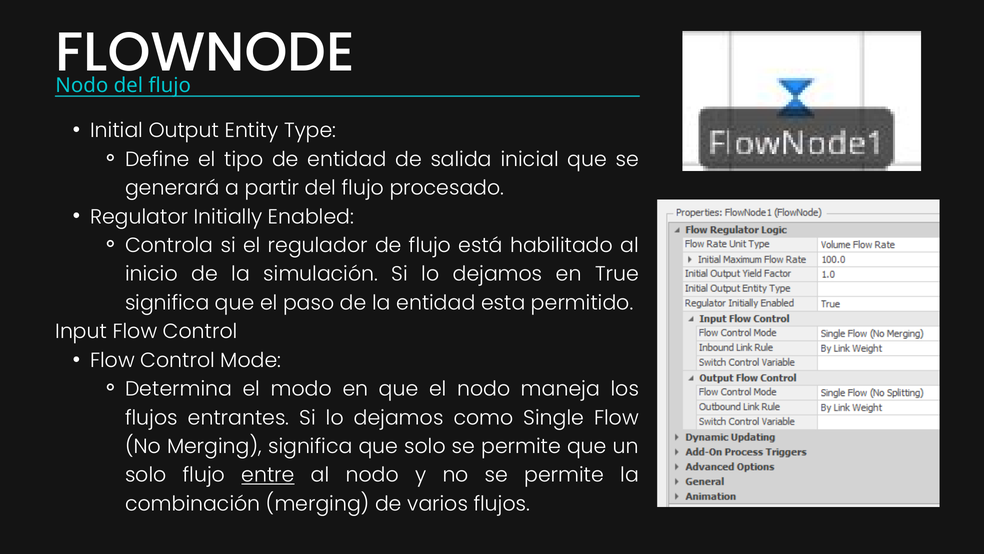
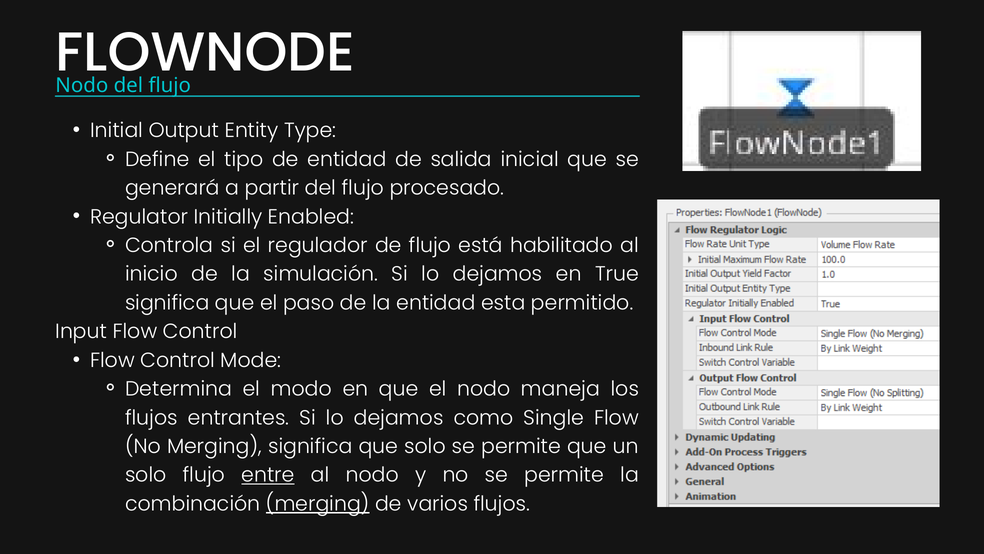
merging at (318, 503) underline: none -> present
